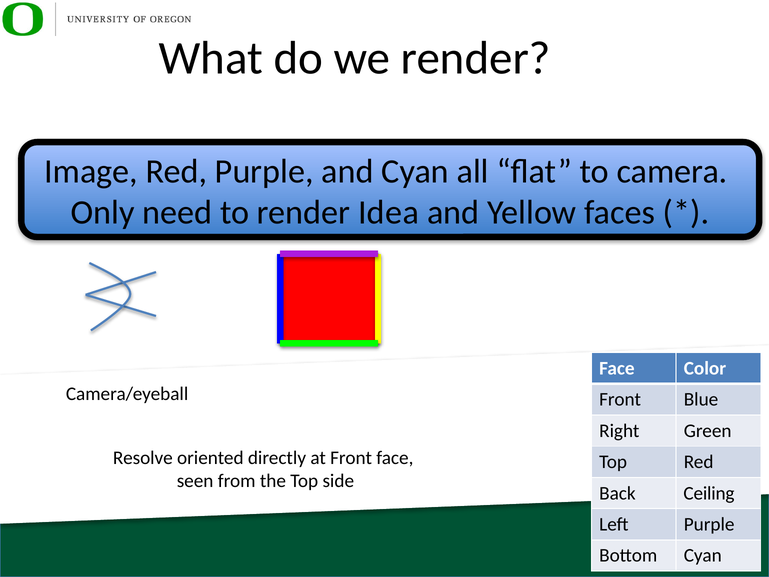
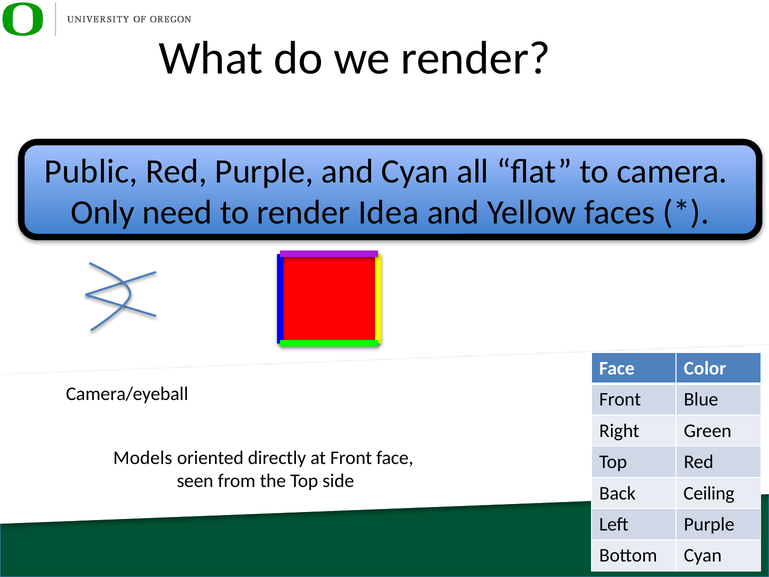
Image: Image -> Public
Resolve: Resolve -> Models
